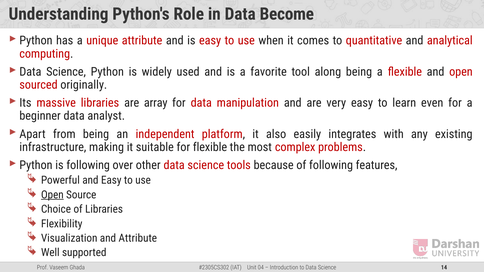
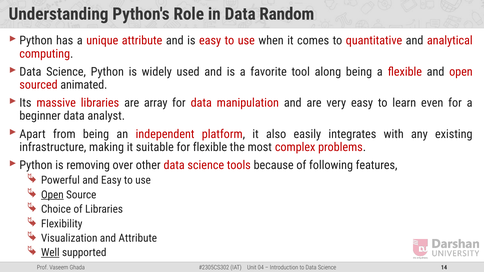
Become: Become -> Random
originally: originally -> animated
is following: following -> removing
Well underline: none -> present
